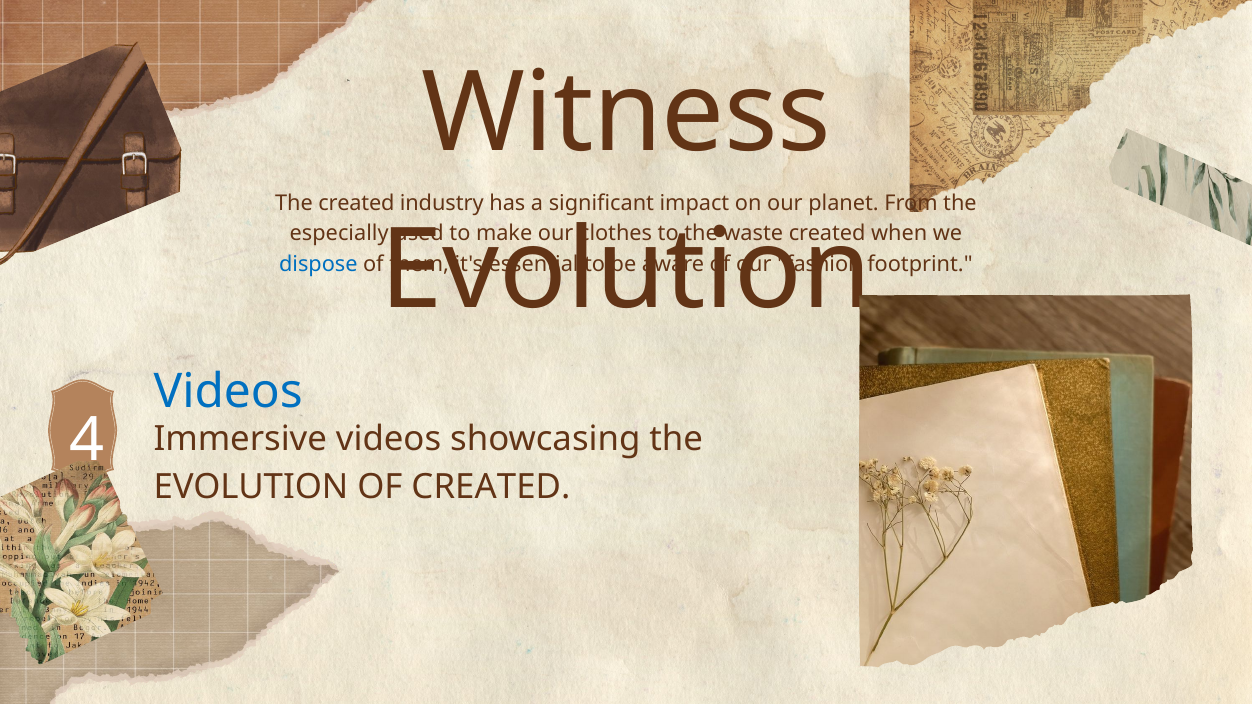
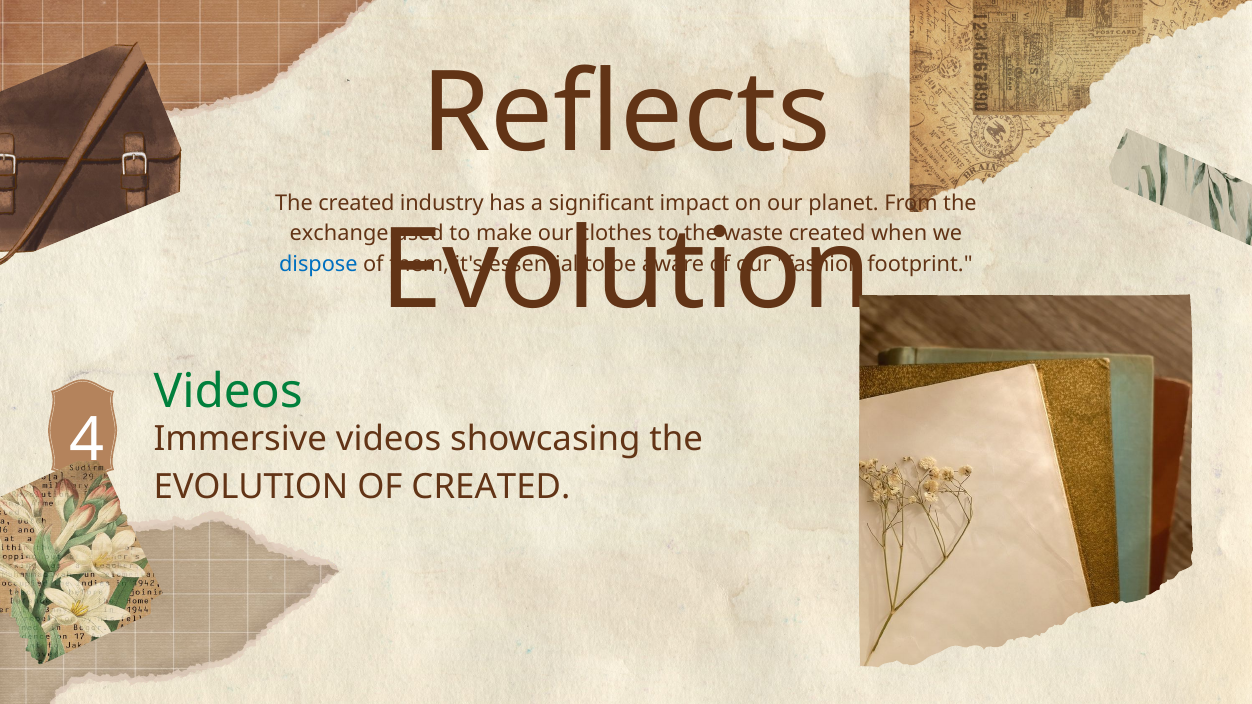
Witness: Witness -> Reflects
especially: especially -> exchange
Videos at (228, 392) colour: blue -> green
